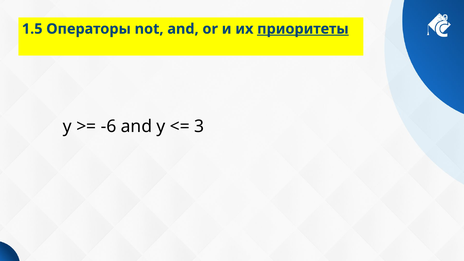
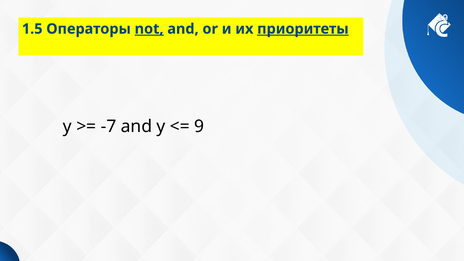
not underline: none -> present
-6: -6 -> -7
3: 3 -> 9
